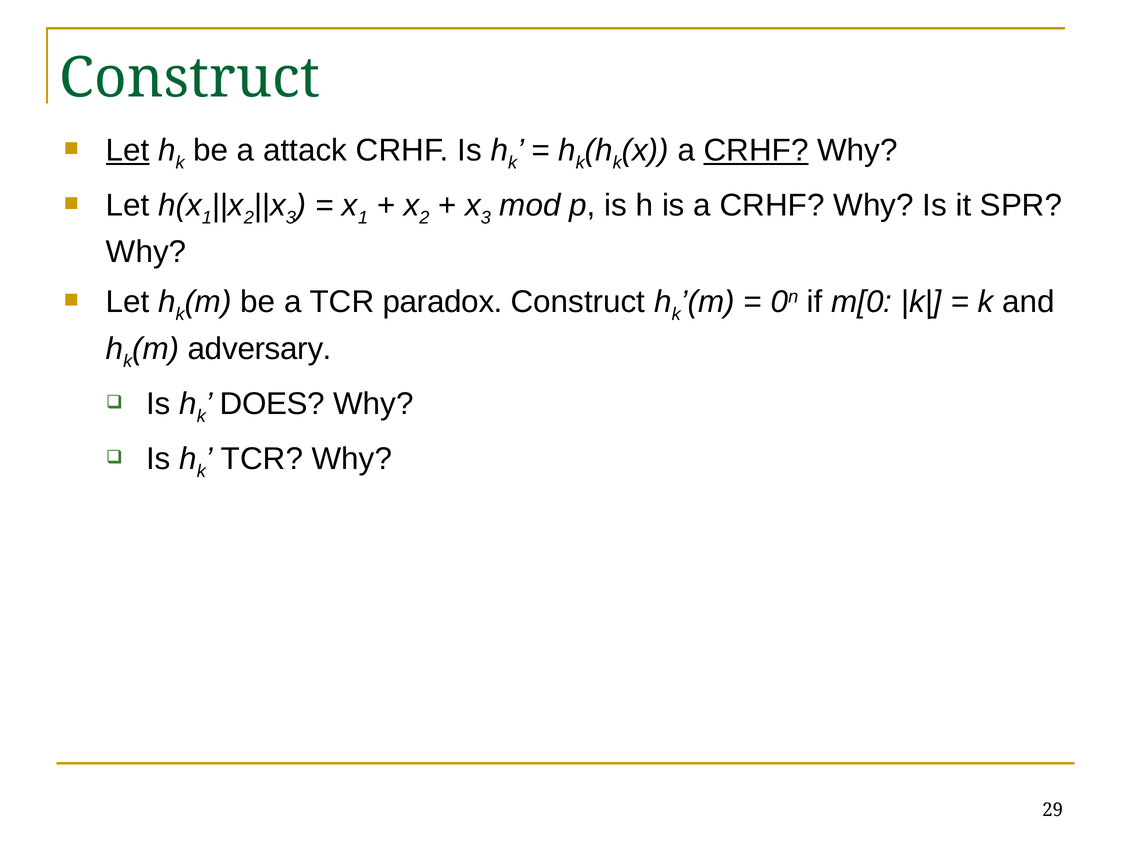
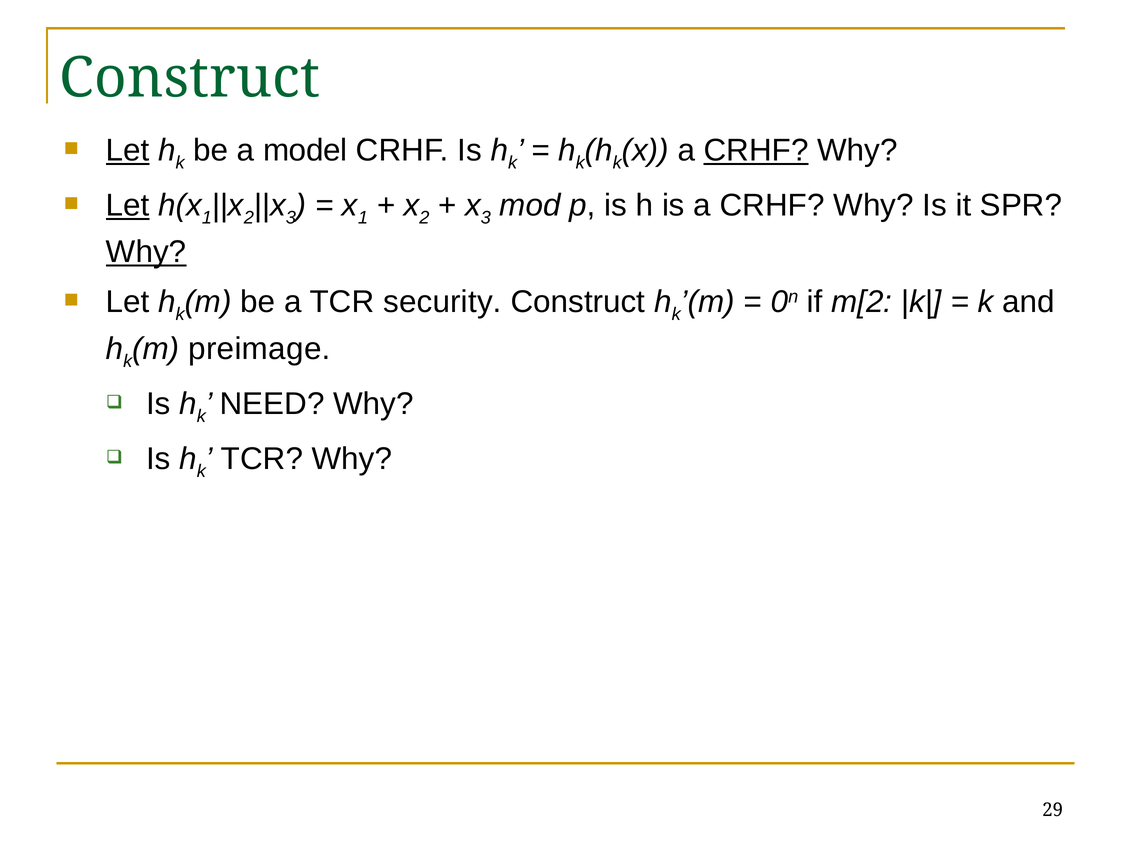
attack: attack -> model
Let at (128, 205) underline: none -> present
Why at (146, 252) underline: none -> present
paradox: paradox -> security
m[0: m[0 -> m[2
adversary: adversary -> preimage
DOES: DOES -> NEED
